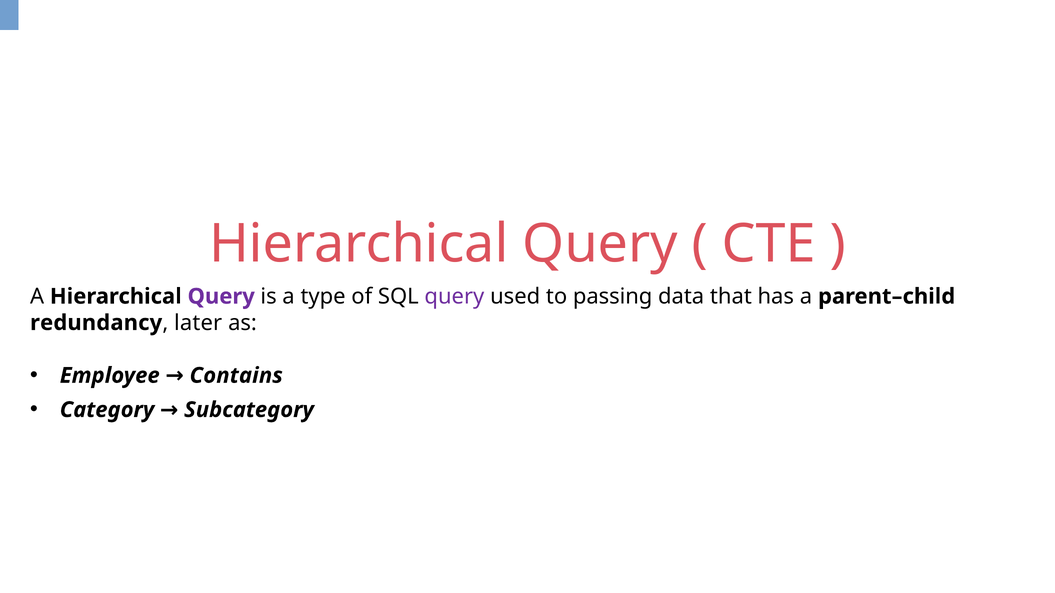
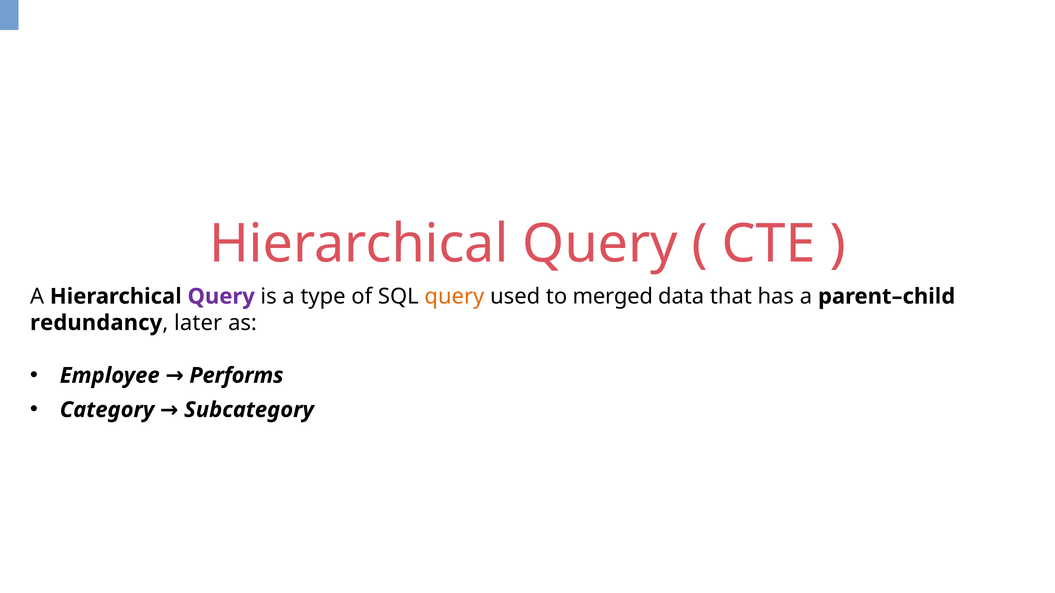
query at (454, 297) colour: purple -> orange
passing: passing -> merged
Contains: Contains -> Performs
